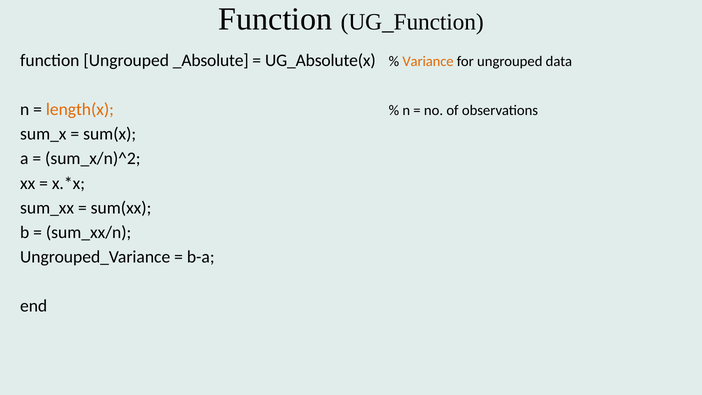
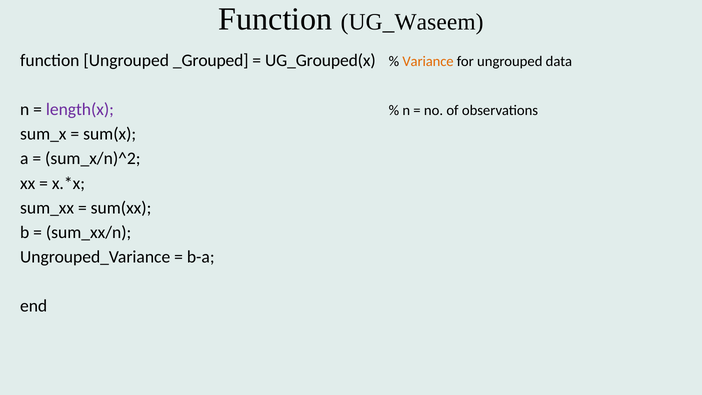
UG_Function: UG_Function -> UG_Waseem
_Absolute: _Absolute -> _Grouped
UG_Absolute(x: UG_Absolute(x -> UG_Grouped(x
length(x colour: orange -> purple
